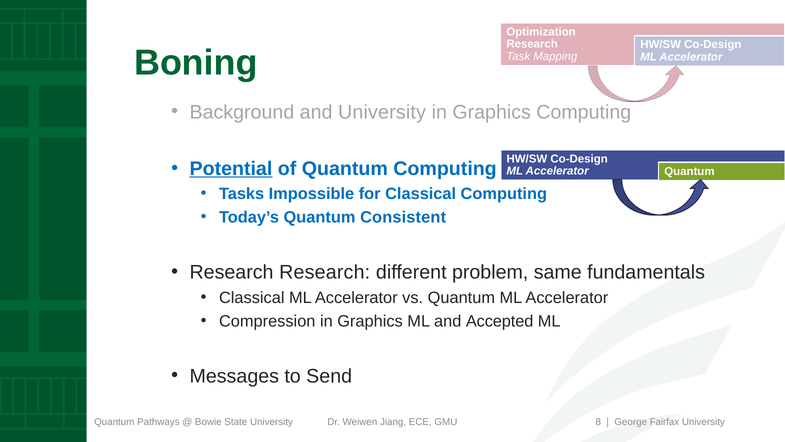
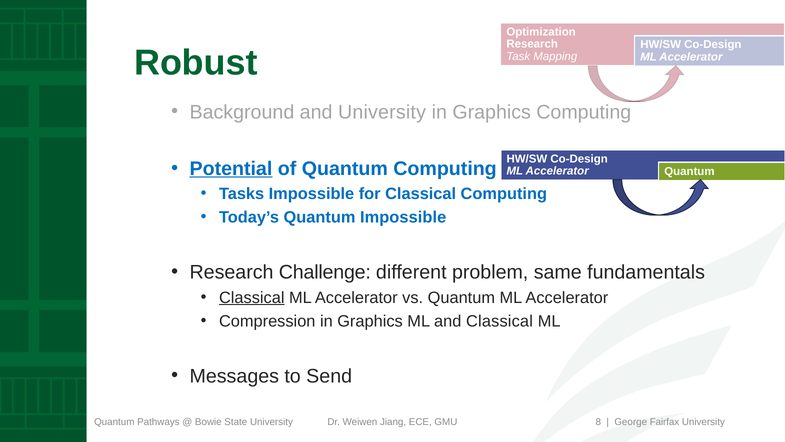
Boning: Boning -> Robust
Quantum Consistent: Consistent -> Impossible
Research Research: Research -> Challenge
Classical at (252, 297) underline: none -> present
and Accepted: Accepted -> Classical
